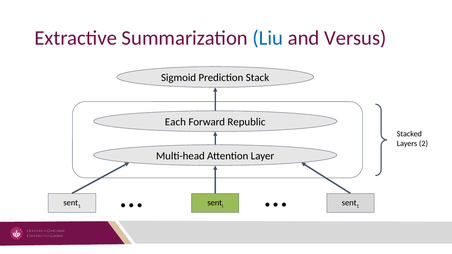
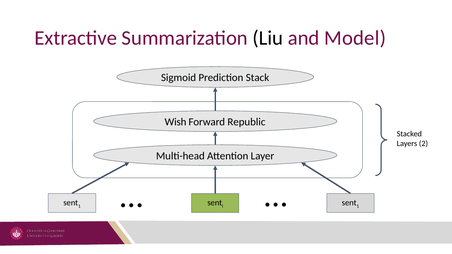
Liu colour: blue -> black
Versus: Versus -> Model
Each: Each -> Wish
